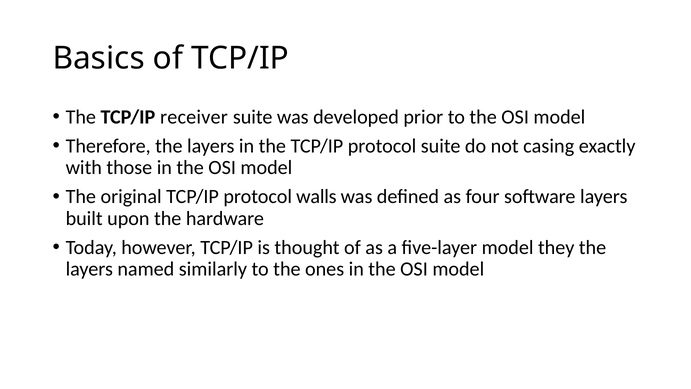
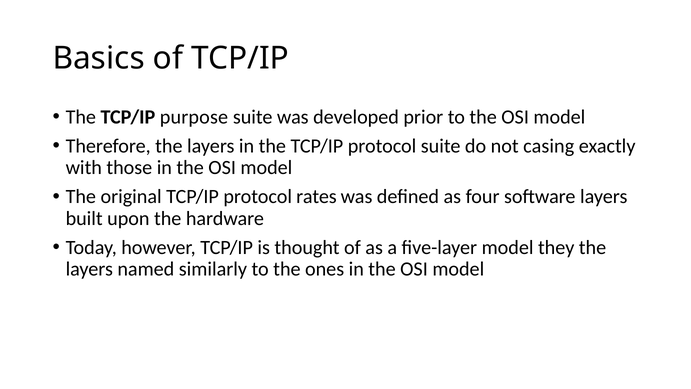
receiver: receiver -> purpose
walls: walls -> rates
